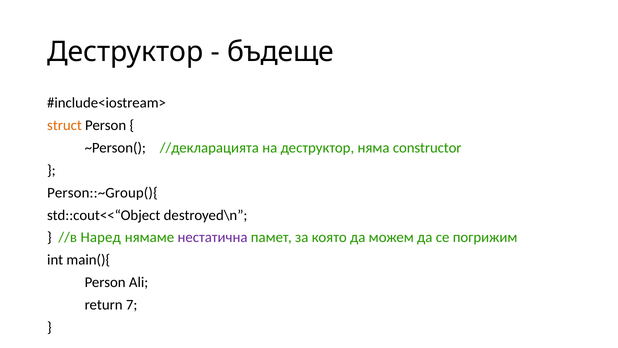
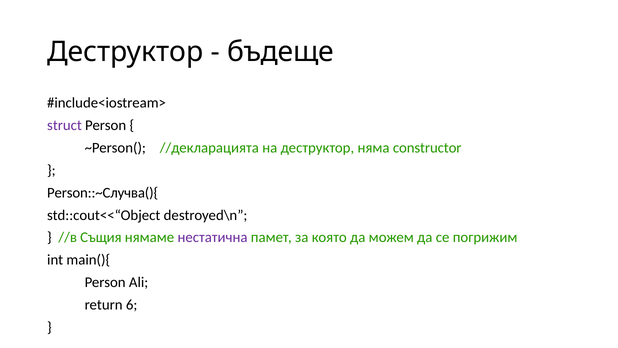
struct colour: orange -> purple
Person::~Group(){: Person::~Group(){ -> Person::~Случва(){
Наред: Наред -> Същия
7: 7 -> 6
